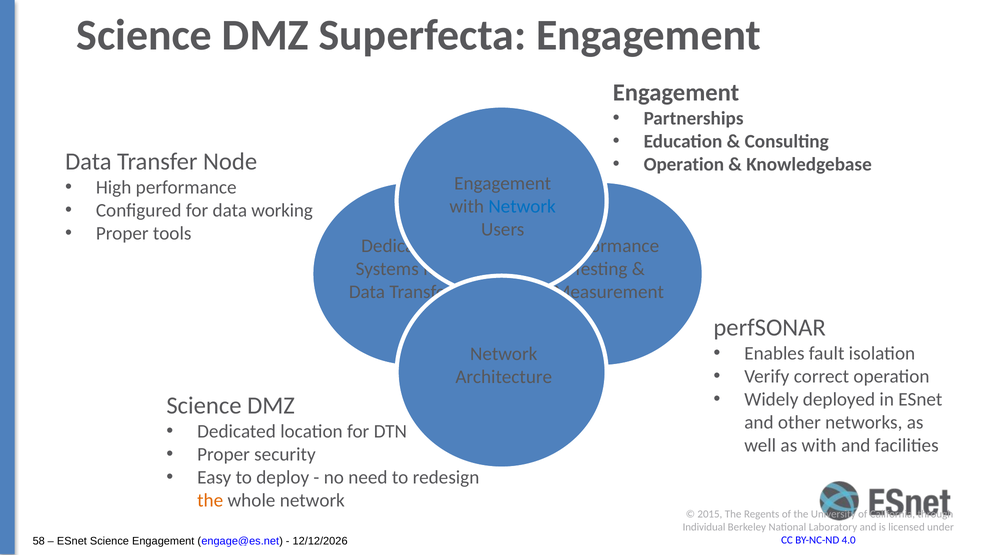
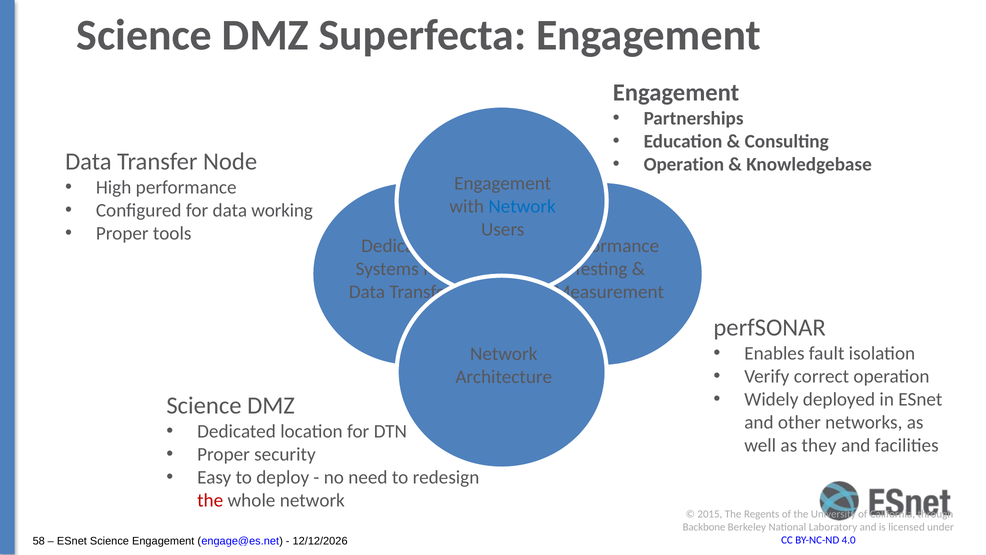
as with: with -> they
the at (210, 500) colour: orange -> red
Individual: Individual -> Backbone
